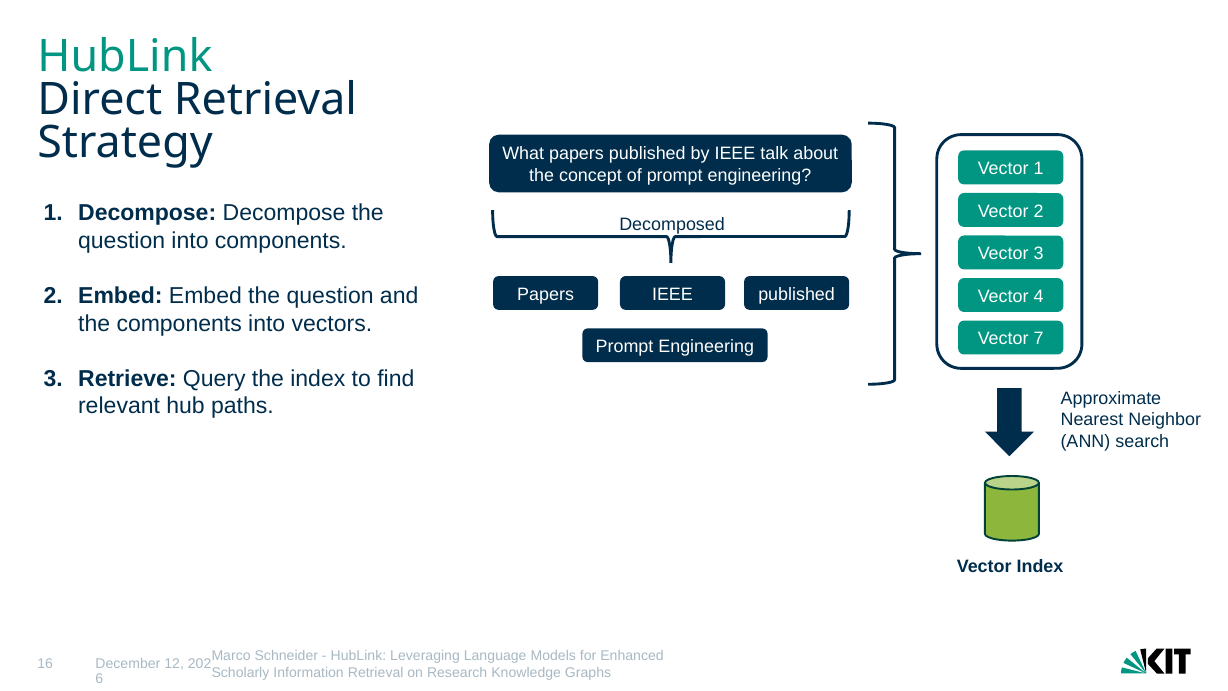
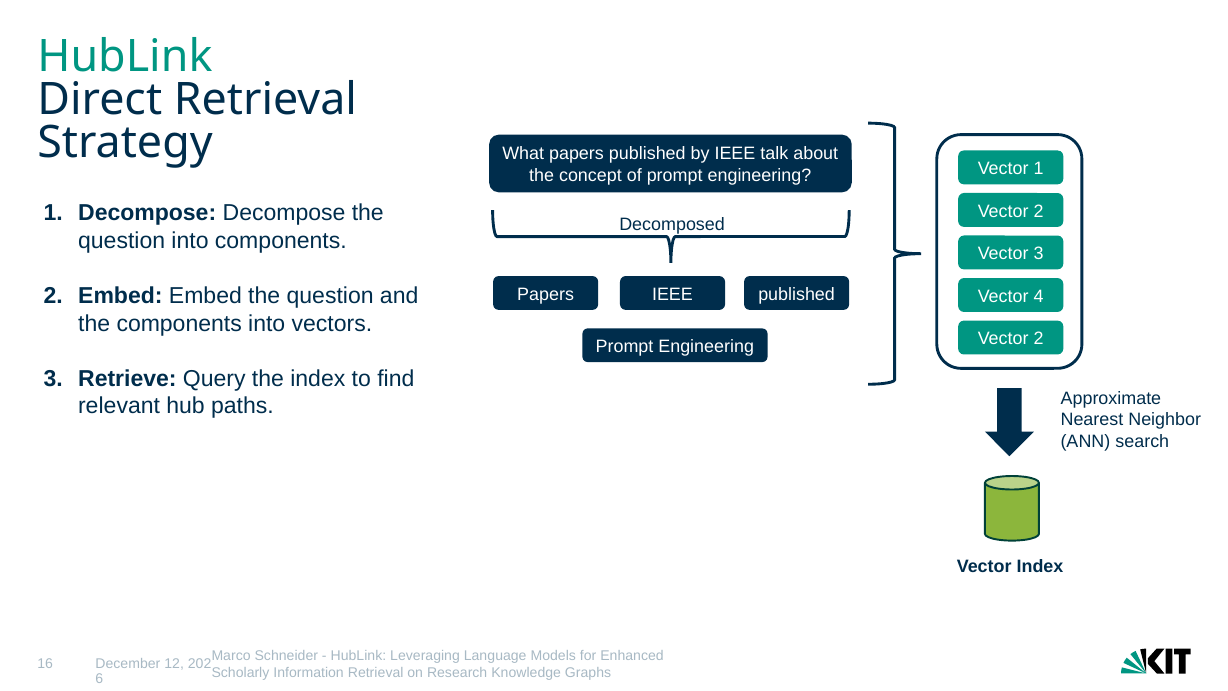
7 at (1039, 339): 7 -> 2
